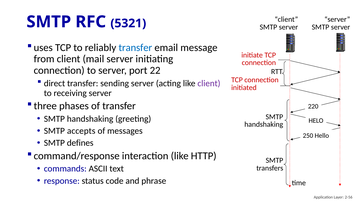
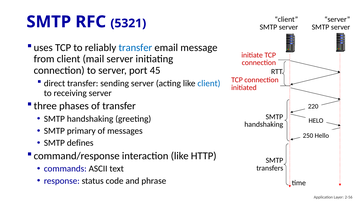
22: 22 -> 45
client at (209, 83) colour: purple -> blue
accepts: accepts -> primary
